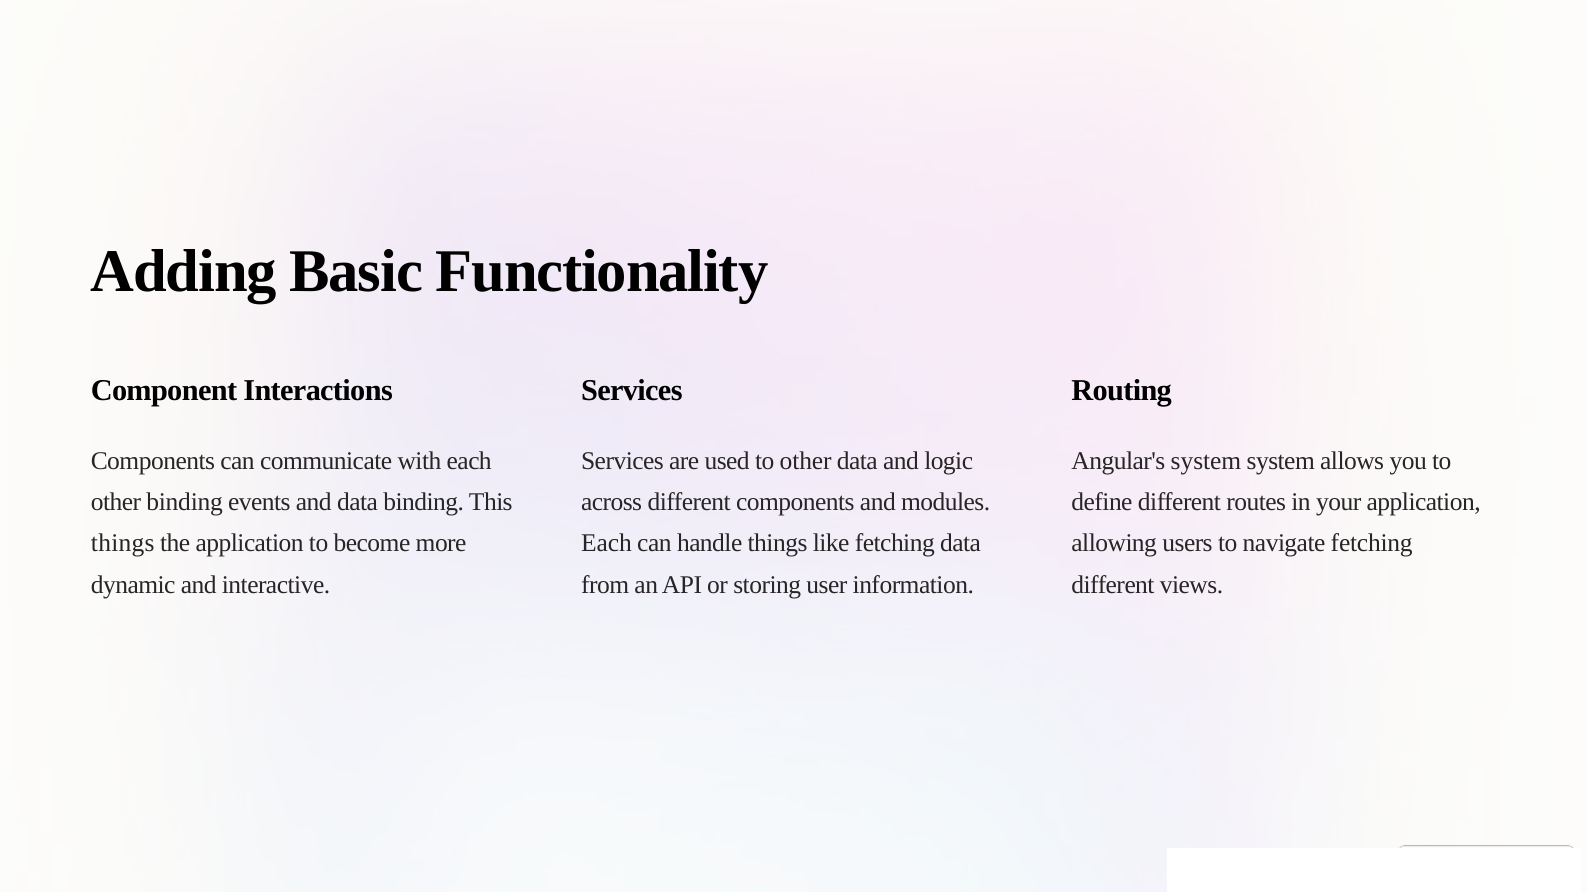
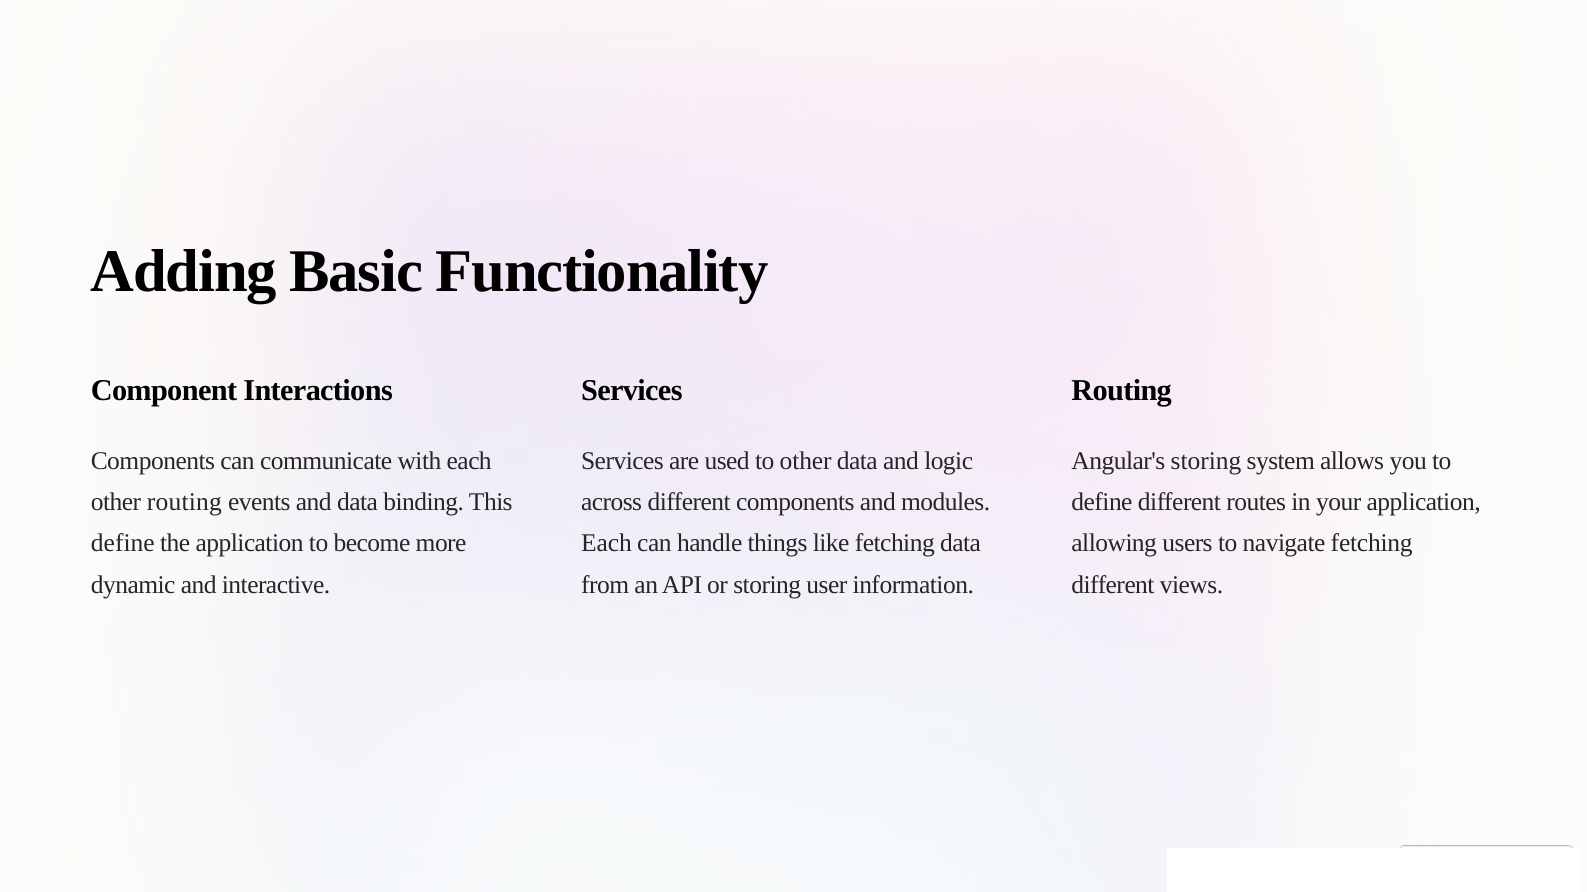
Angular's system: system -> storing
other binding: binding -> routing
things at (123, 544): things -> define
